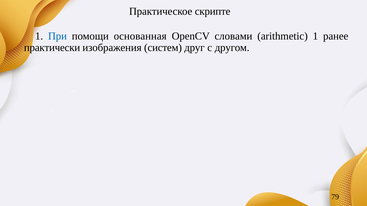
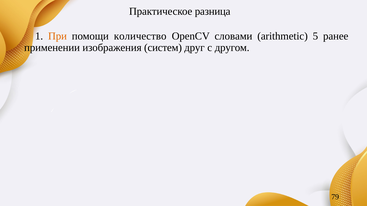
скрипте: скрипте -> разница
При colour: blue -> orange
основанная: основанная -> количество
arithmetic 1: 1 -> 5
практически: практически -> применении
